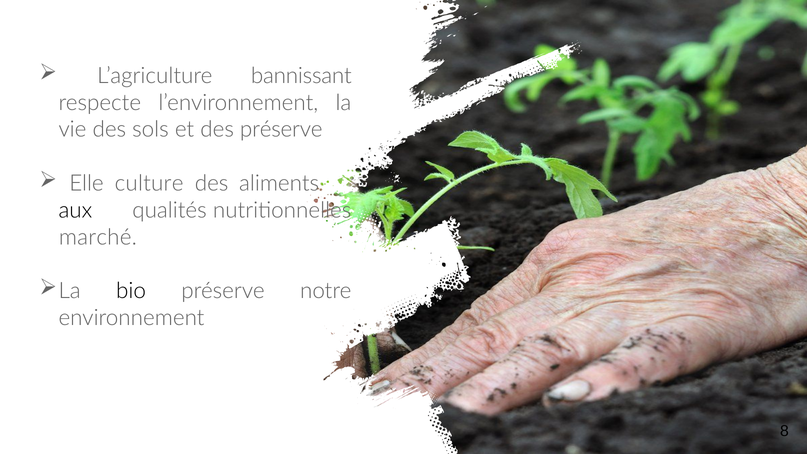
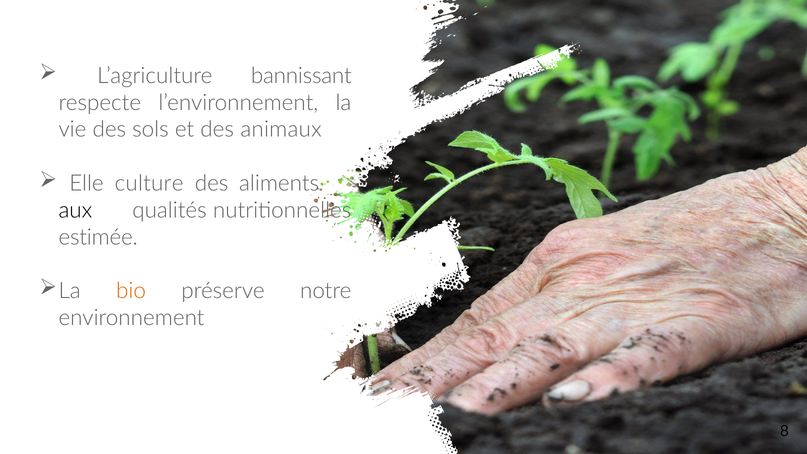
des préserve: préserve -> animaux
marché: marché -> estimée
bio colour: black -> orange
